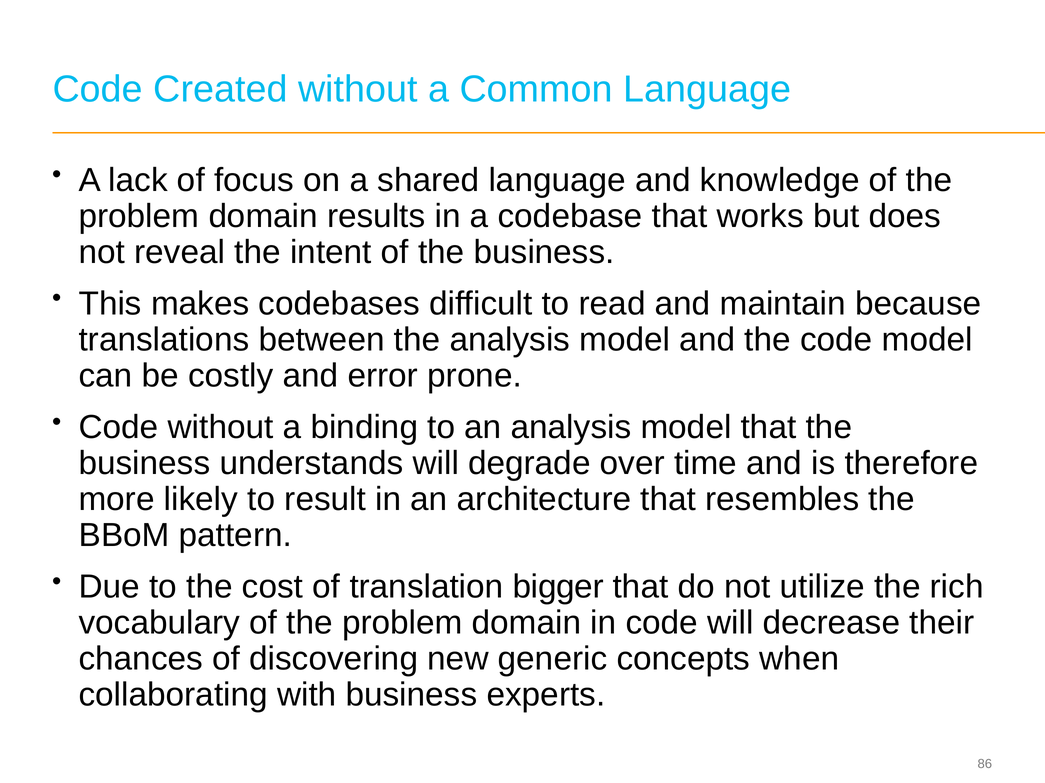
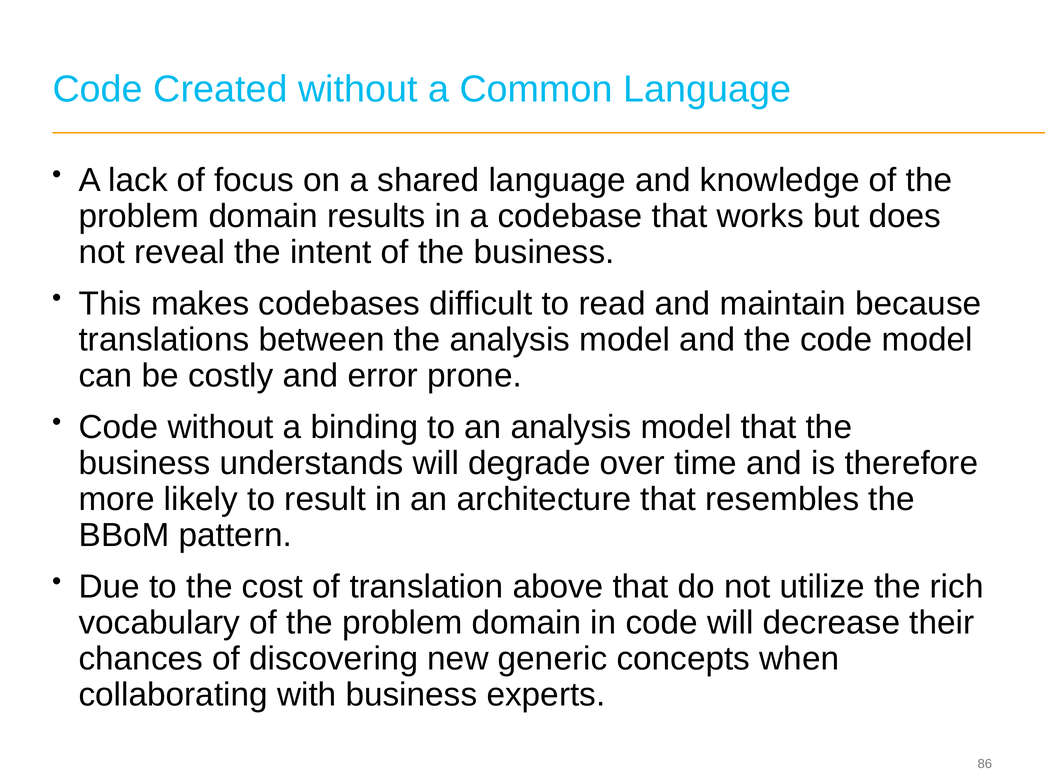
bigger: bigger -> above
